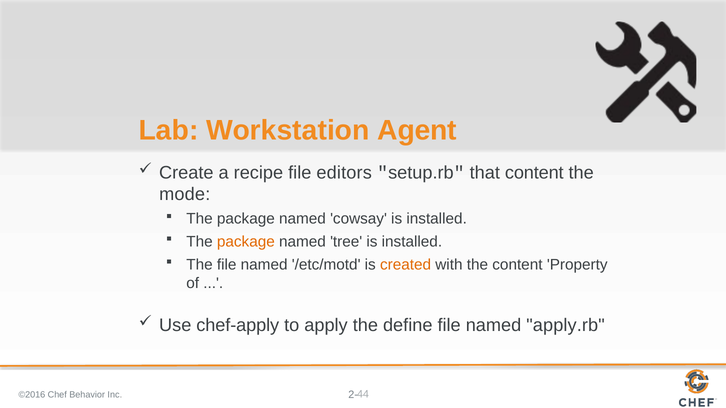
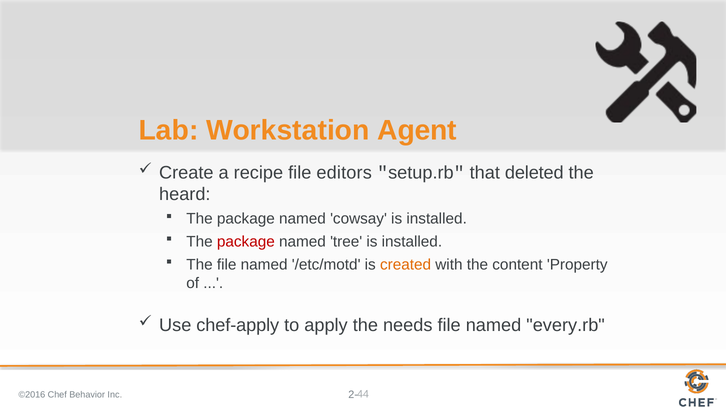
that content: content -> deleted
mode: mode -> heard
package at (246, 242) colour: orange -> red
define: define -> needs
apply.rb: apply.rb -> every.rb
